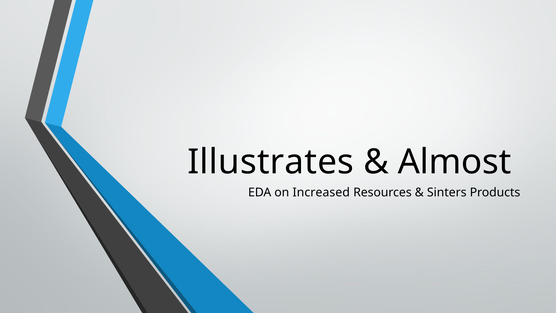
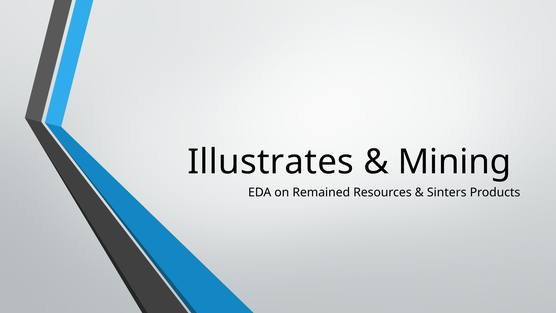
Almost: Almost -> Mining
Increased: Increased -> Remained
